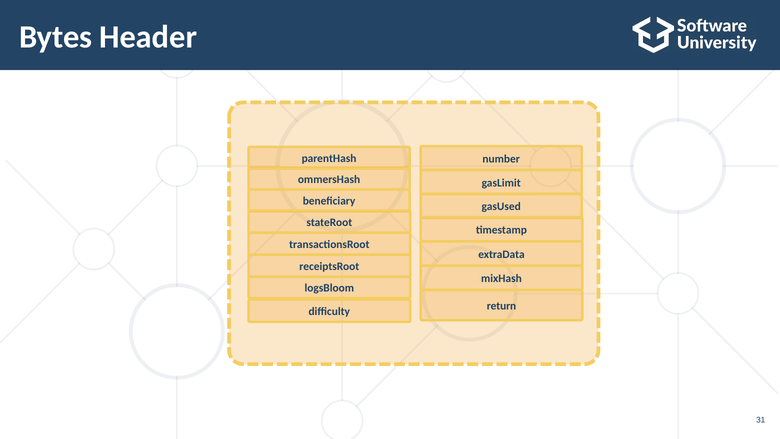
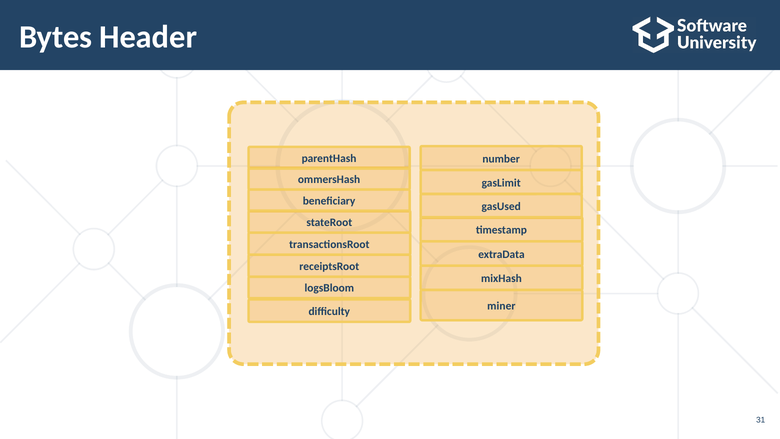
return: return -> miner
